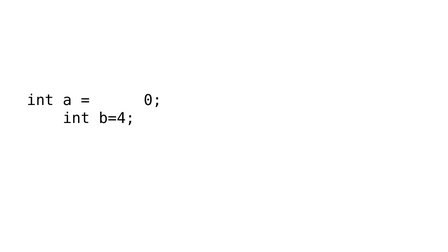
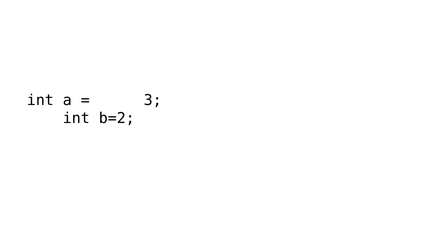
0: 0 -> 3
b=4: b=4 -> b=2
